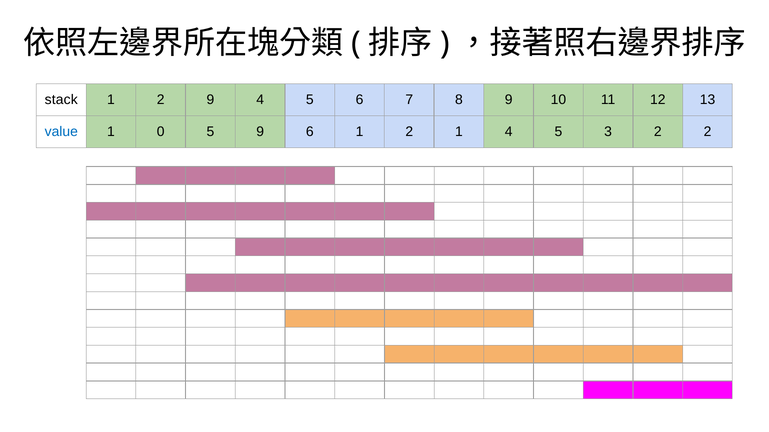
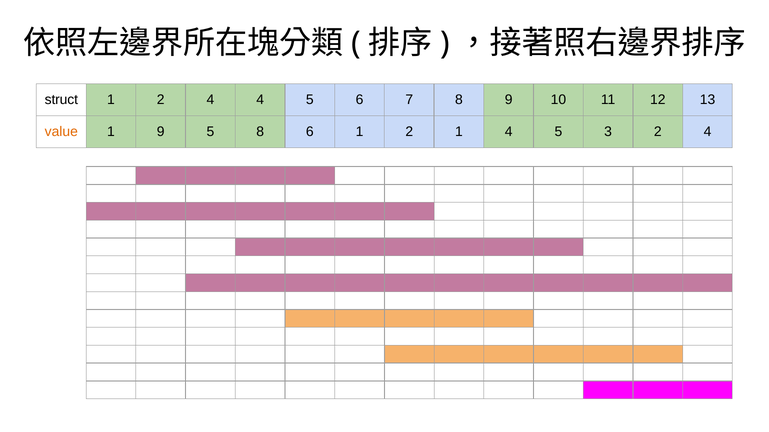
stack: stack -> struct
1 2 9: 9 -> 4
value colour: blue -> orange
1 0: 0 -> 9
5 9: 9 -> 8
3 2 2: 2 -> 4
